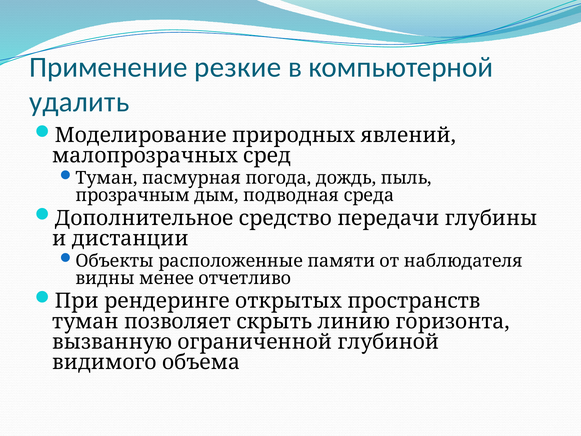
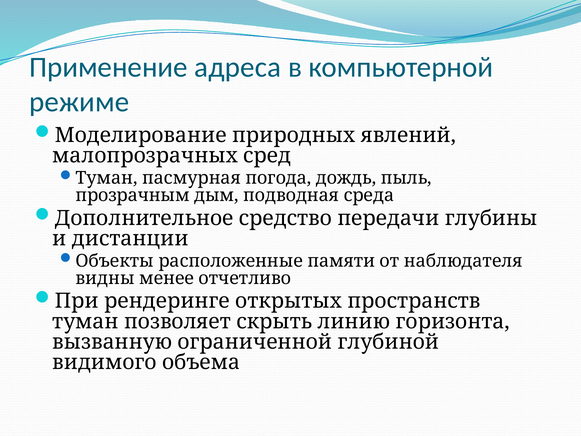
резкие: резкие -> адреса
удалить: удалить -> режиме
